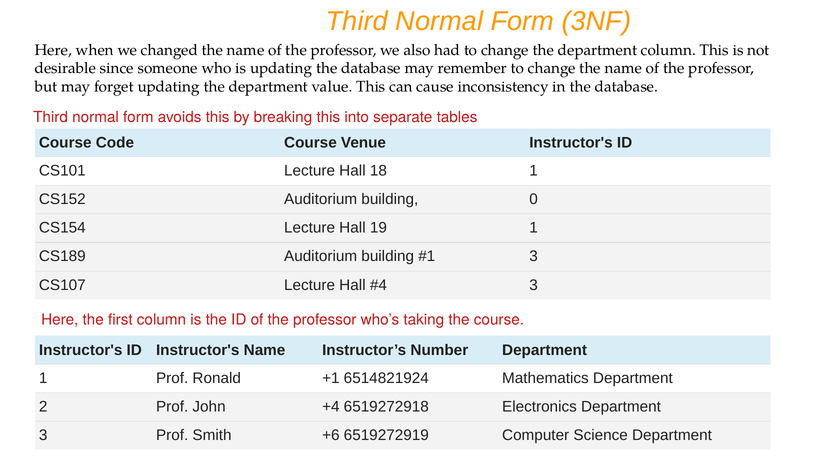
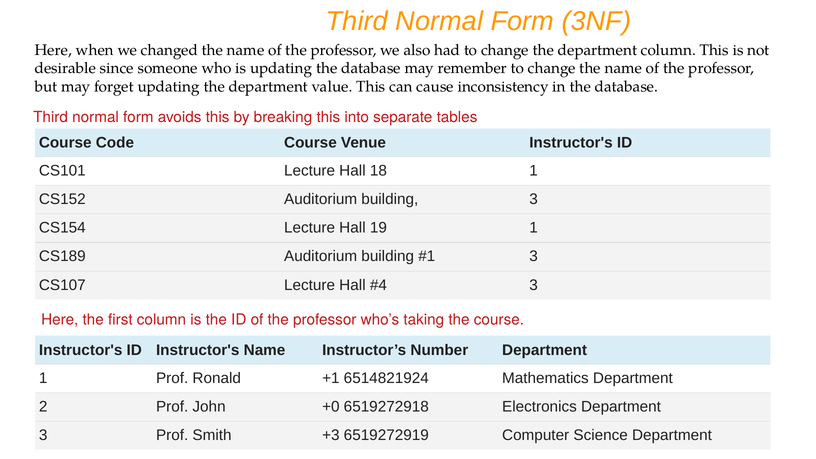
building 0: 0 -> 3
+4: +4 -> +0
+6: +6 -> +3
